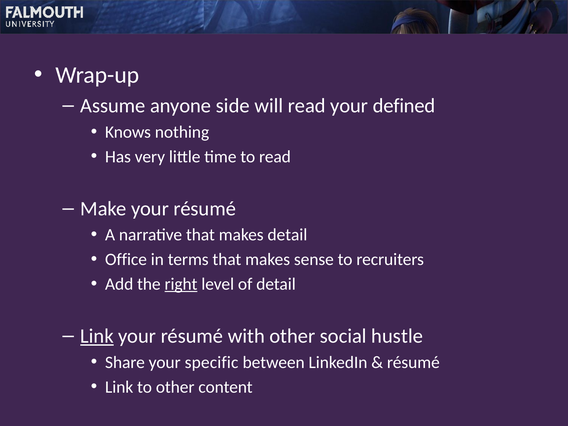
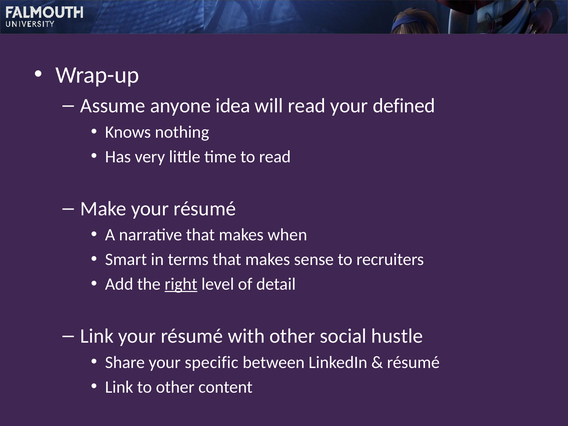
side: side -> idea
makes detail: detail -> when
Office: Office -> Smart
Link at (97, 336) underline: present -> none
